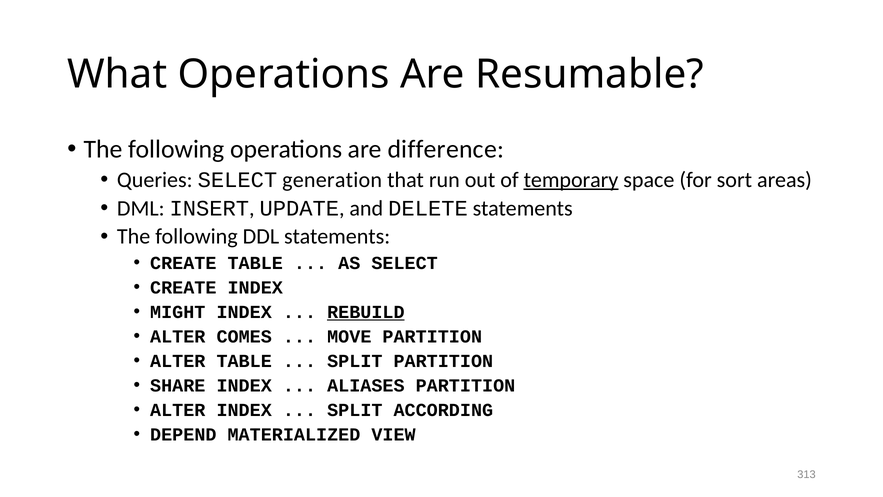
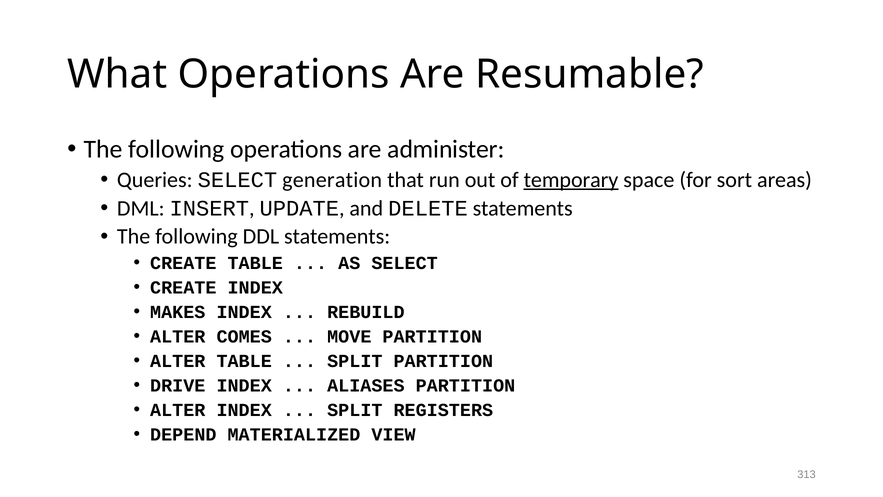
difference: difference -> administer
MIGHT: MIGHT -> MAKES
REBUILD underline: present -> none
SHARE: SHARE -> DRIVE
ACCORDING: ACCORDING -> REGISTERS
